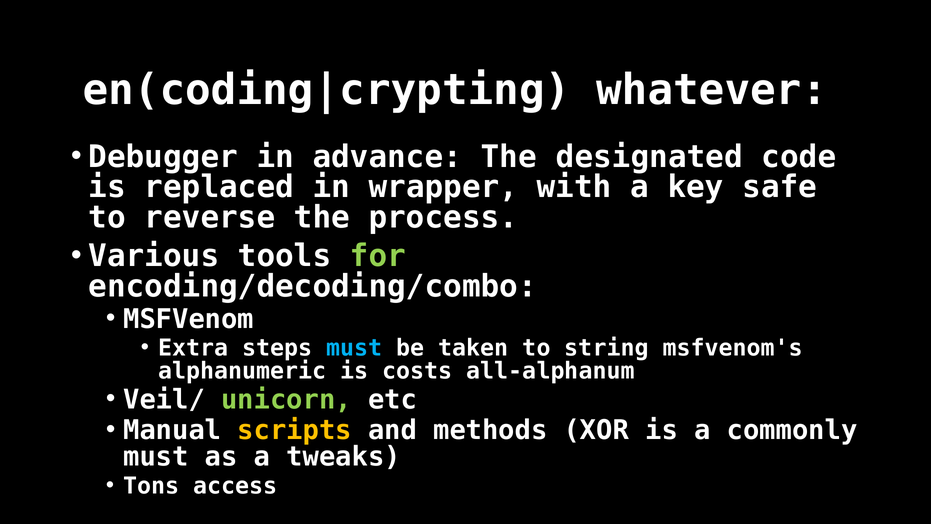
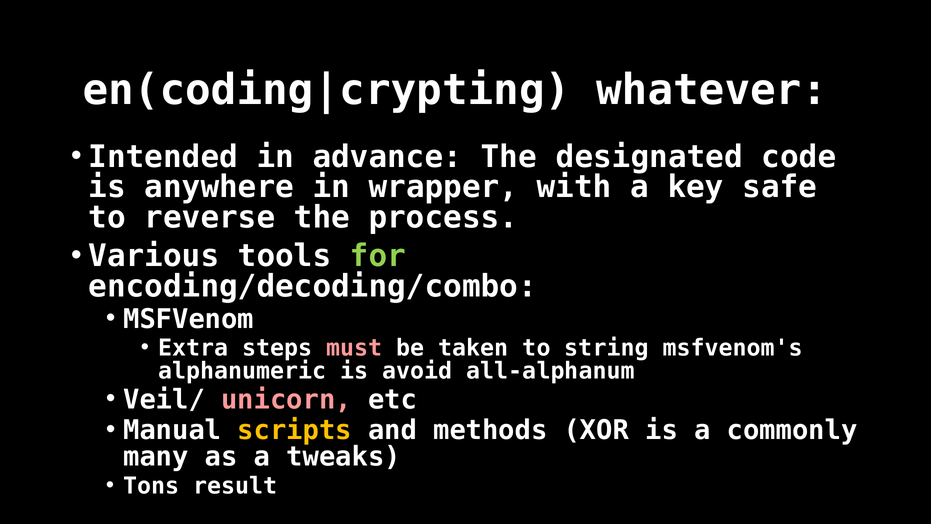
Debugger: Debugger -> Intended
replaced: replaced -> anywhere
must at (354, 348) colour: light blue -> pink
costs: costs -> avoid
unicorn colour: light green -> pink
must at (156, 457): must -> many
access: access -> result
